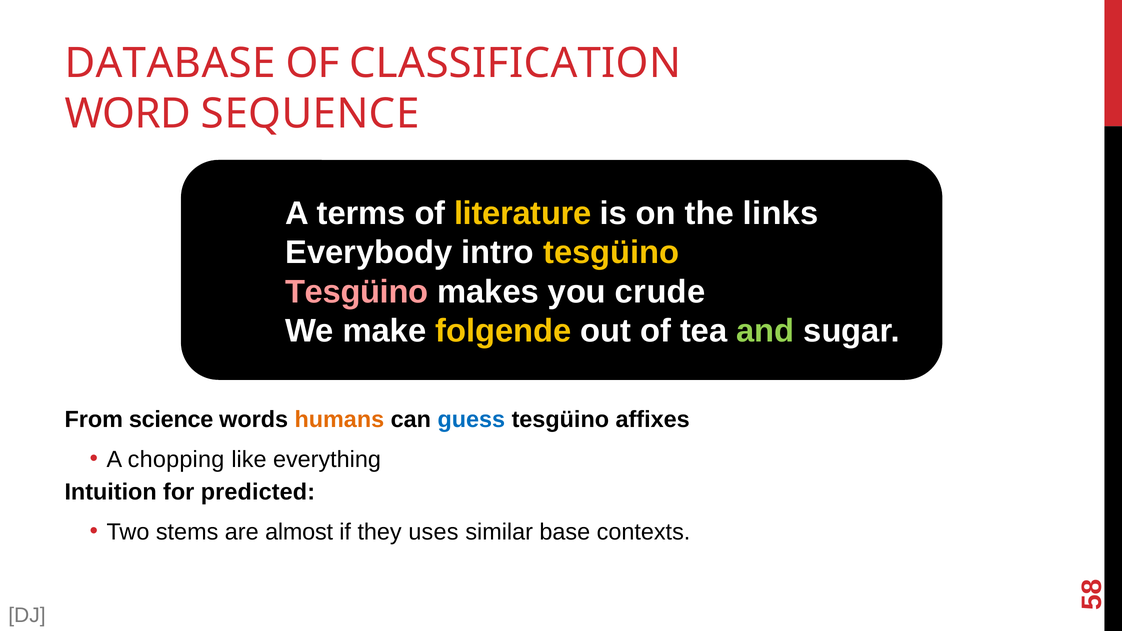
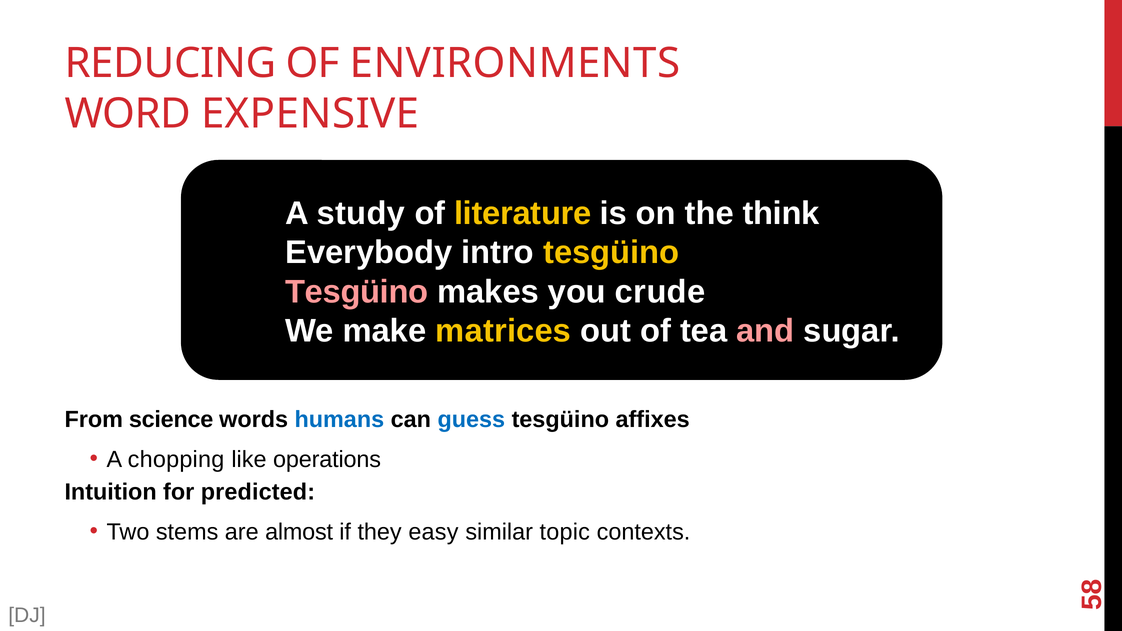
DATABASE: DATABASE -> REDUCING
CLASSIFICATION: CLASSIFICATION -> ENVIRONMENTS
SEQUENCE: SEQUENCE -> EXPENSIVE
terms: terms -> study
links: links -> think
folgende: folgende -> matrices
and colour: light green -> pink
humans colour: orange -> blue
everything: everything -> operations
uses: uses -> easy
base: base -> topic
